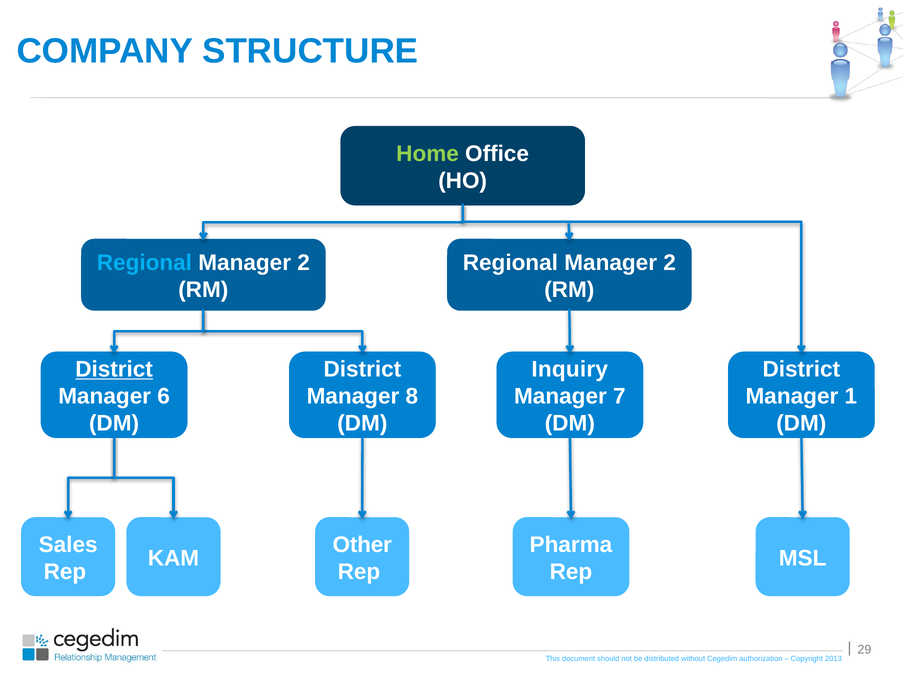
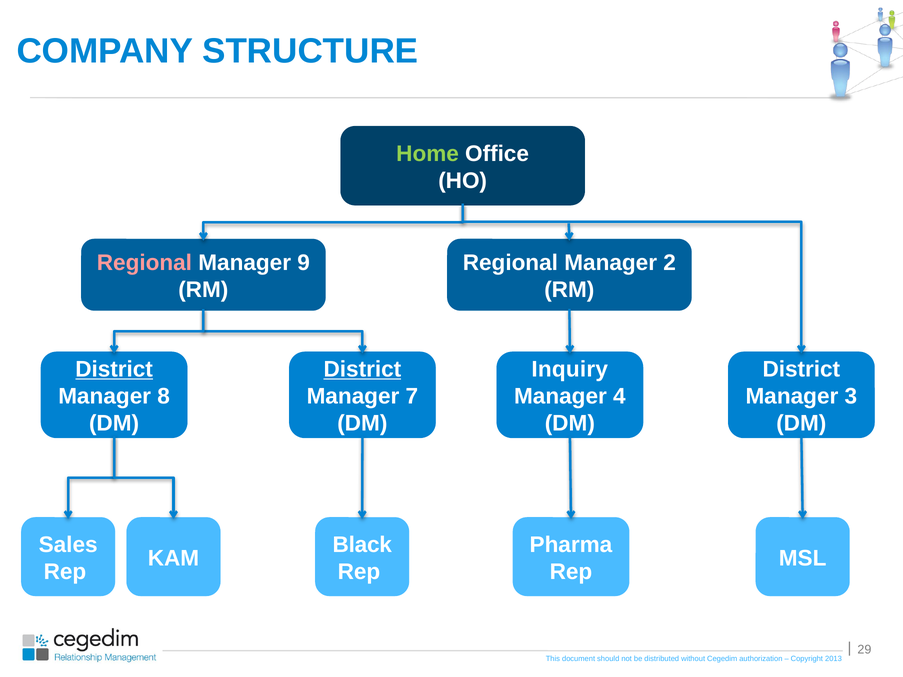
Regional at (144, 263) colour: light blue -> pink
2 at (304, 263): 2 -> 9
District at (362, 369) underline: none -> present
6: 6 -> 8
8: 8 -> 7
7: 7 -> 4
1: 1 -> 3
Other: Other -> Black
